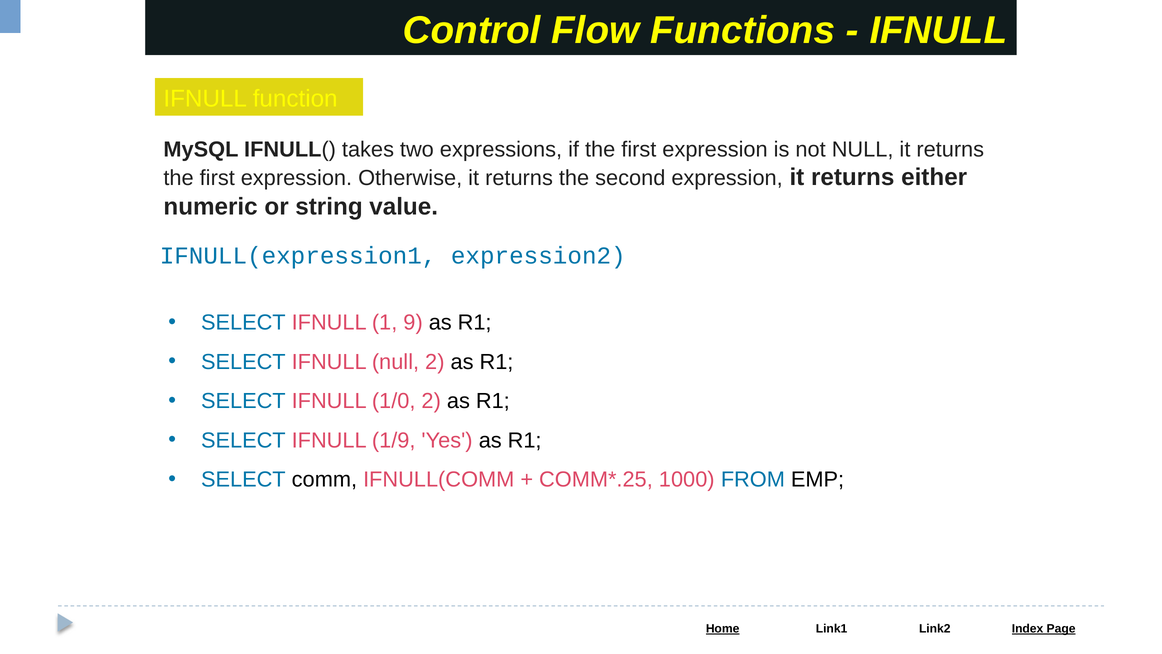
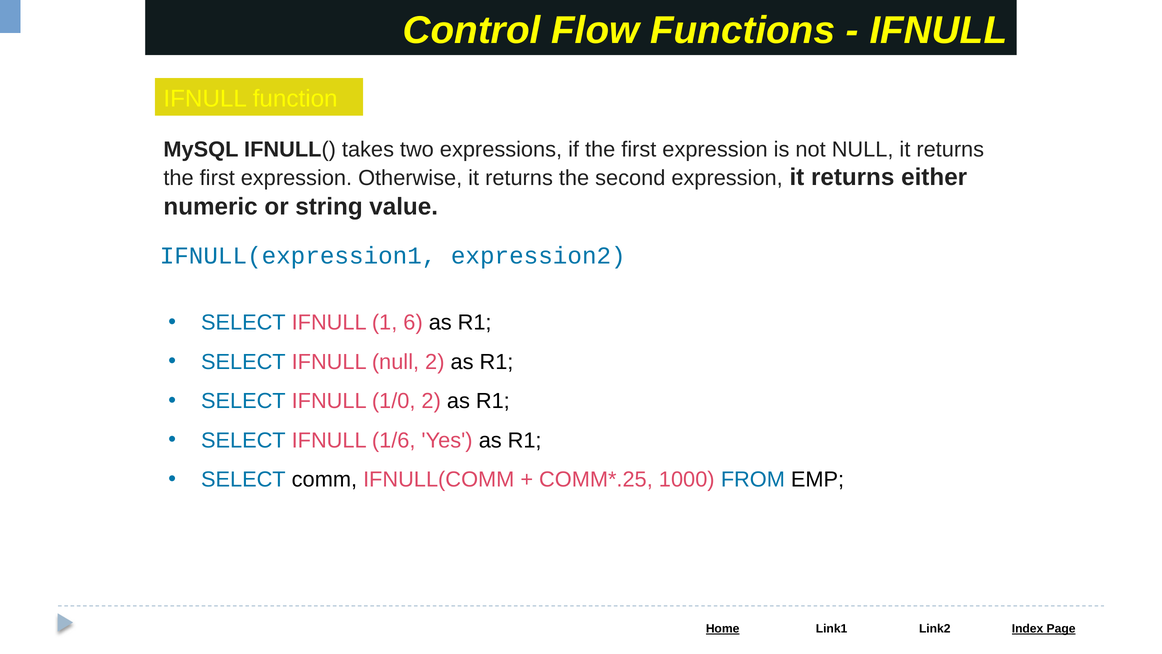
9: 9 -> 6
1/9: 1/9 -> 1/6
